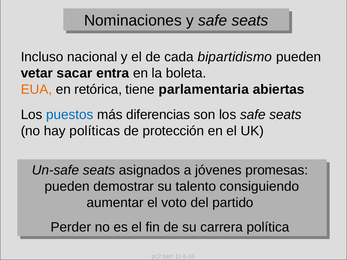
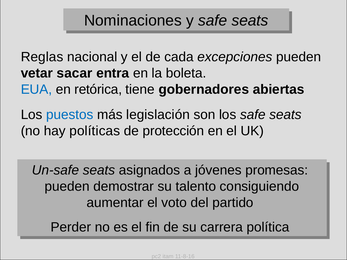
Incluso: Incluso -> Reglas
bipartidismo: bipartidismo -> excepciones
EUA colour: orange -> blue
parlamentaria: parlamentaria -> gobernadores
diferencias: diferencias -> legislación
